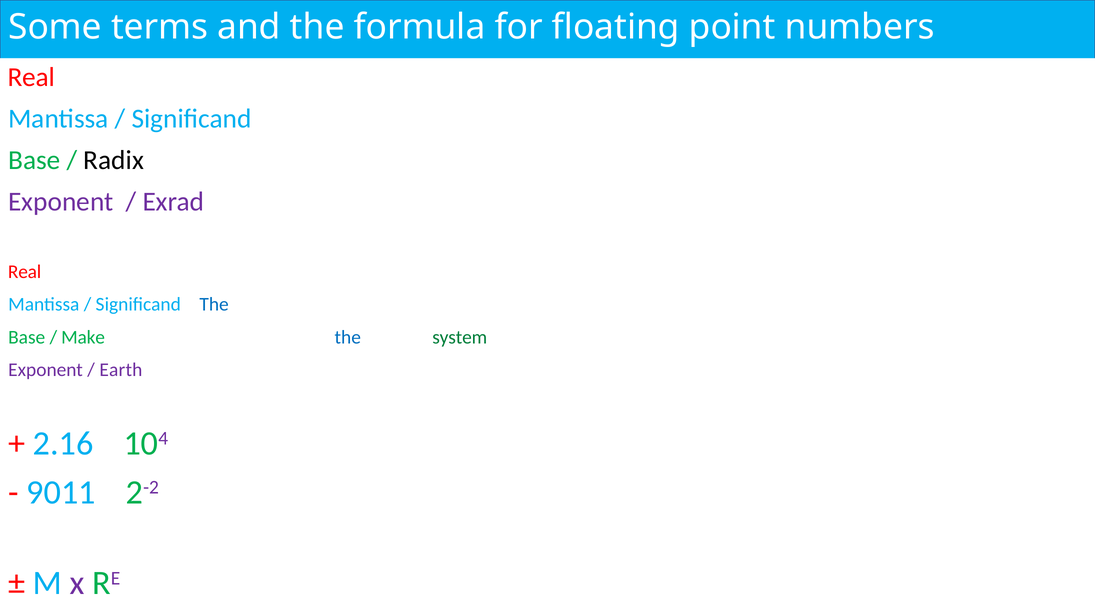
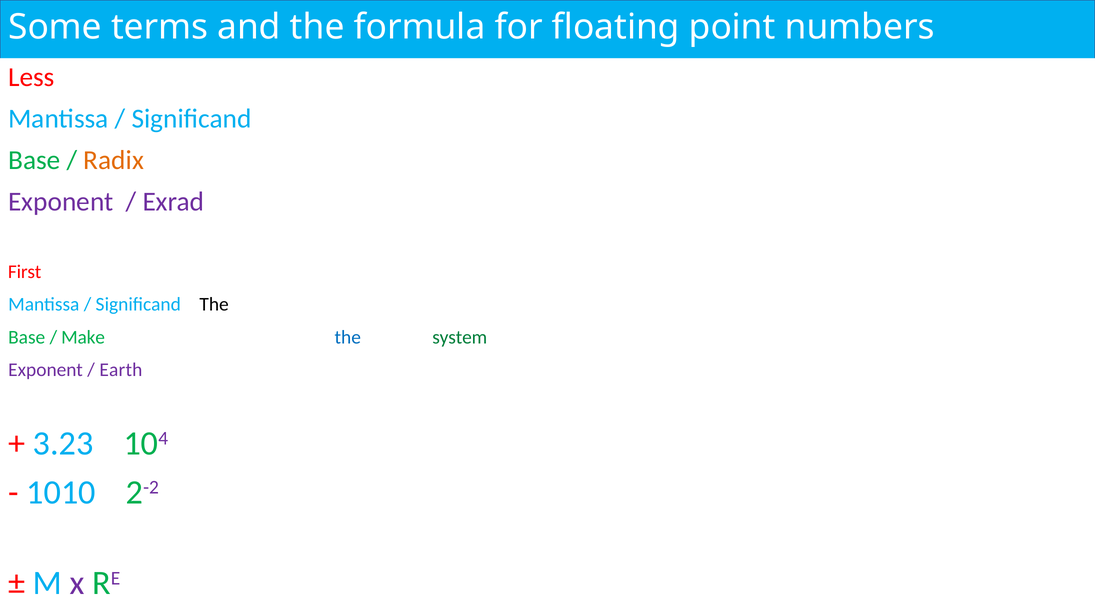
Real at (31, 77): Real -> Less
Radix colour: black -> orange
Real at (25, 272): Real -> First
The at (214, 304) colour: blue -> black
2.16: 2.16 -> 3.23
9011: 9011 -> 1010
